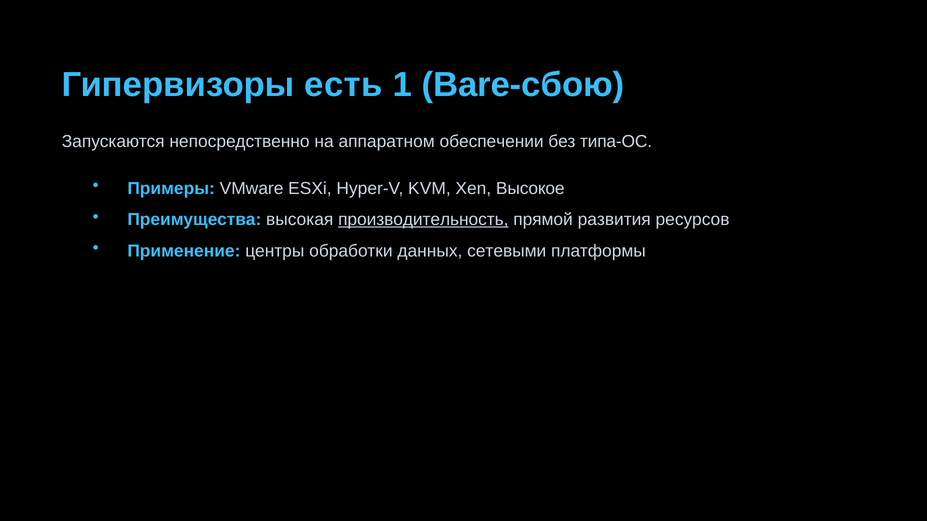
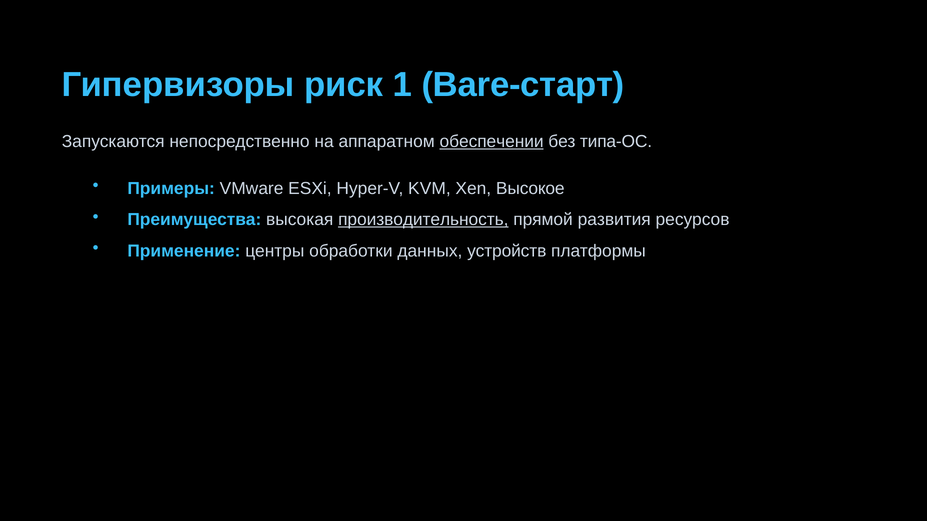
есть: есть -> риск
Bare-сбою: Bare-сбою -> Bare-старт
обеспечении underline: none -> present
сетевыми: сетевыми -> устройств
